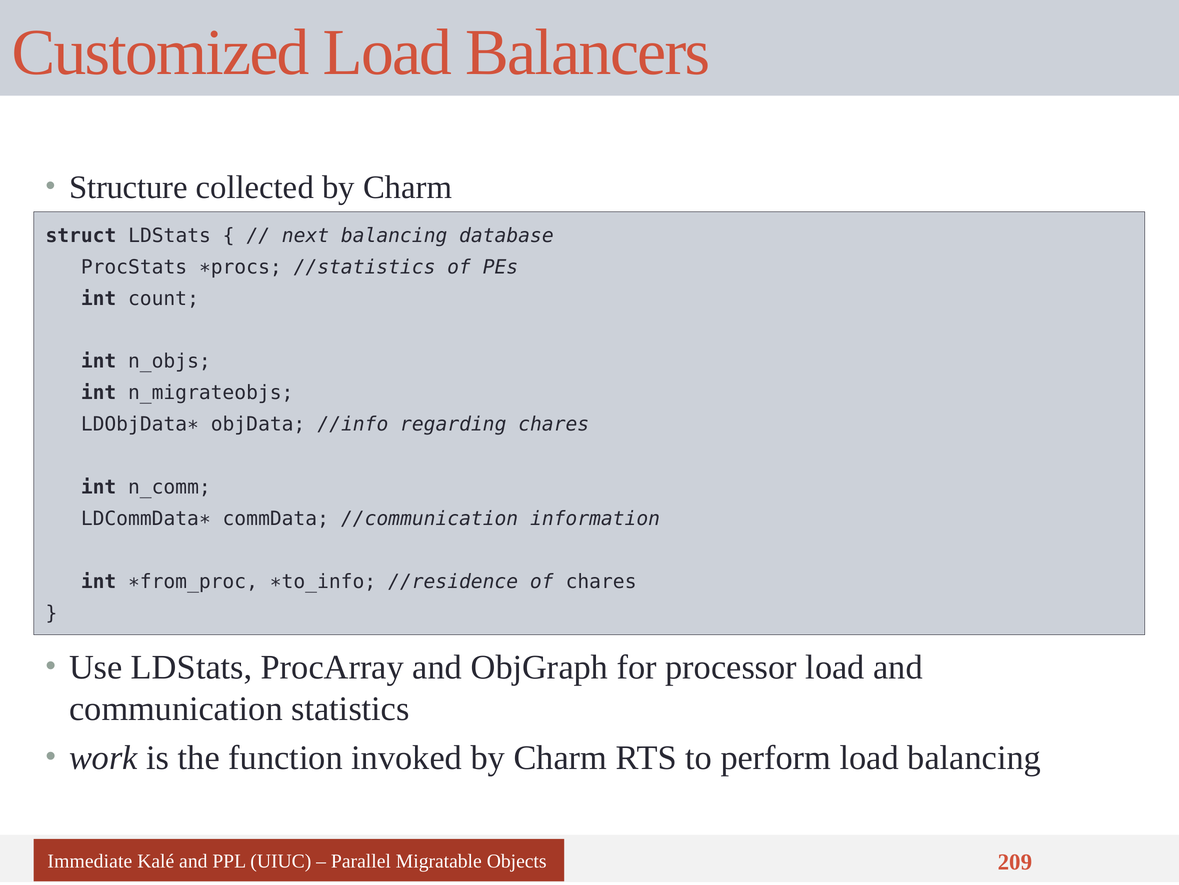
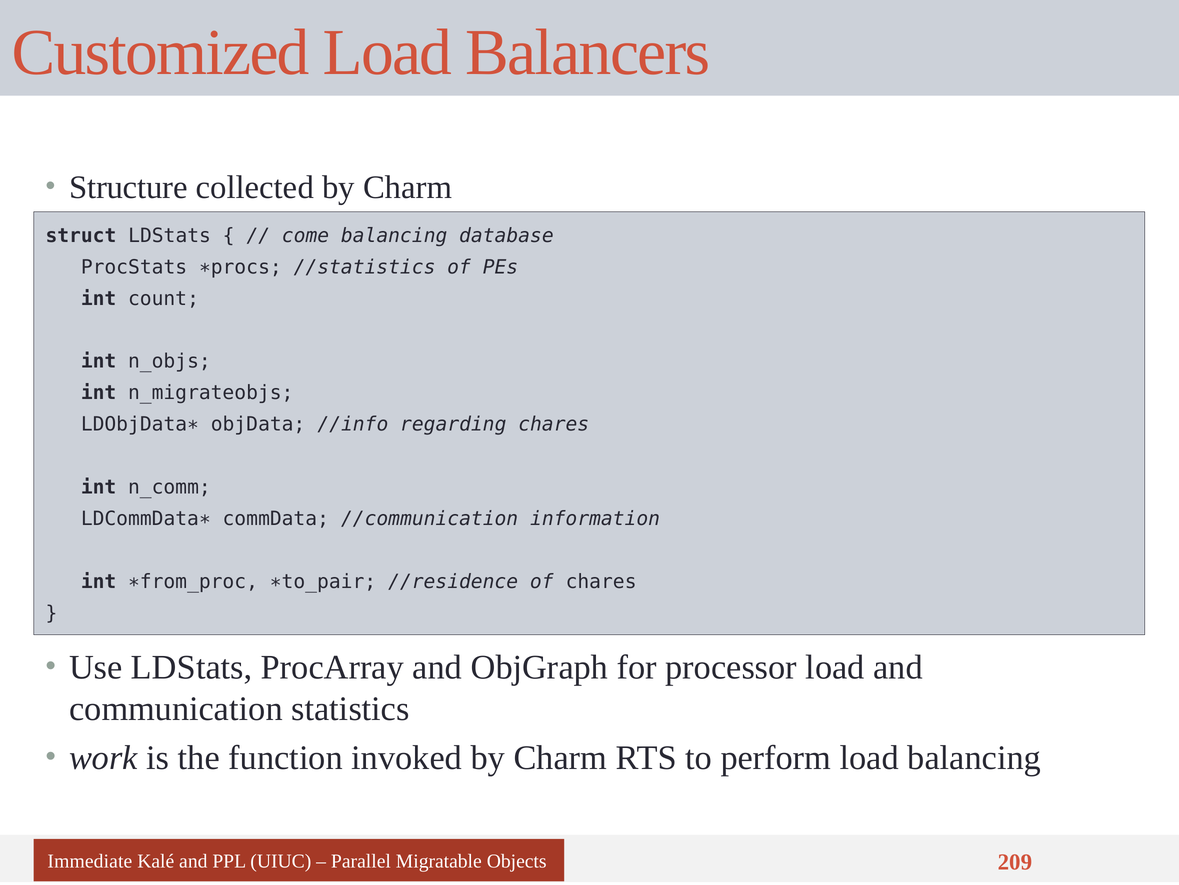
next: next -> come
∗to_info: ∗to_info -> ∗to_pair
